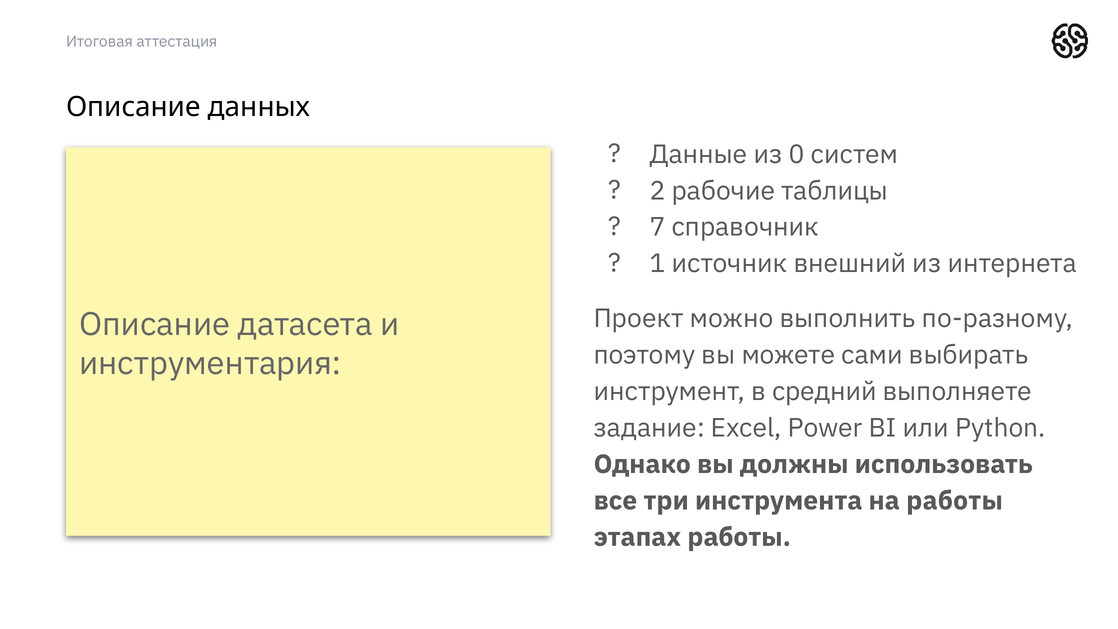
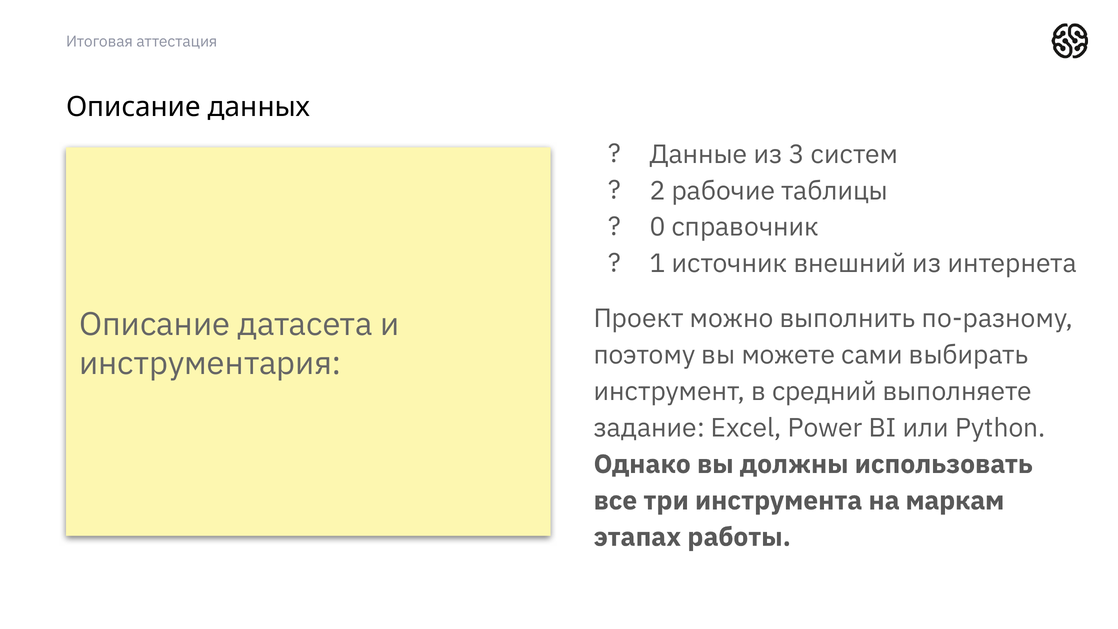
0: 0 -> 3
7: 7 -> 0
на работы: работы -> маркам
